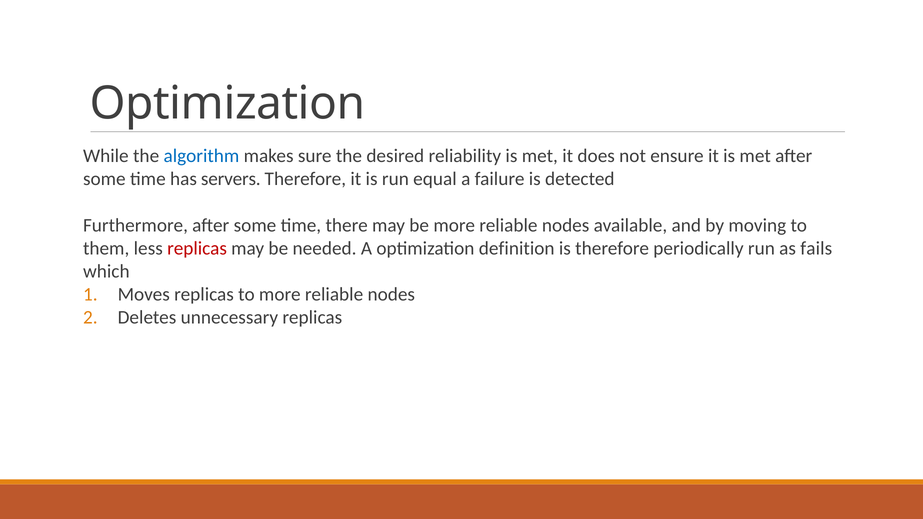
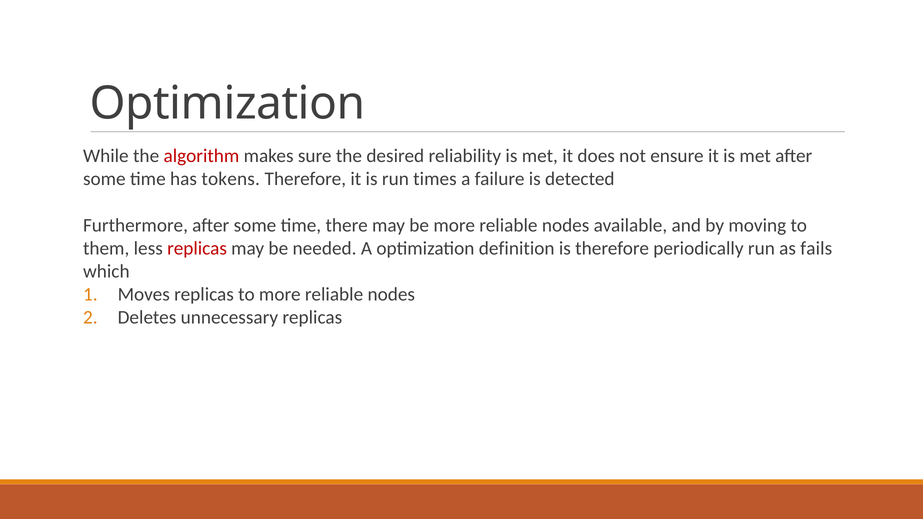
algorithm colour: blue -> red
servers: servers -> tokens
equal: equal -> times
